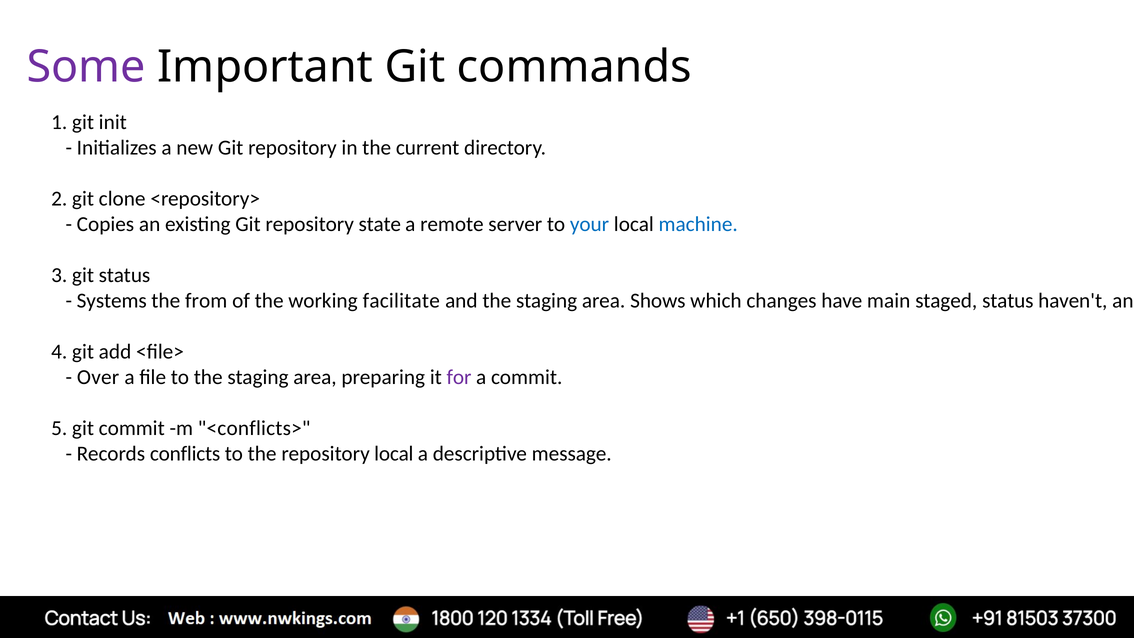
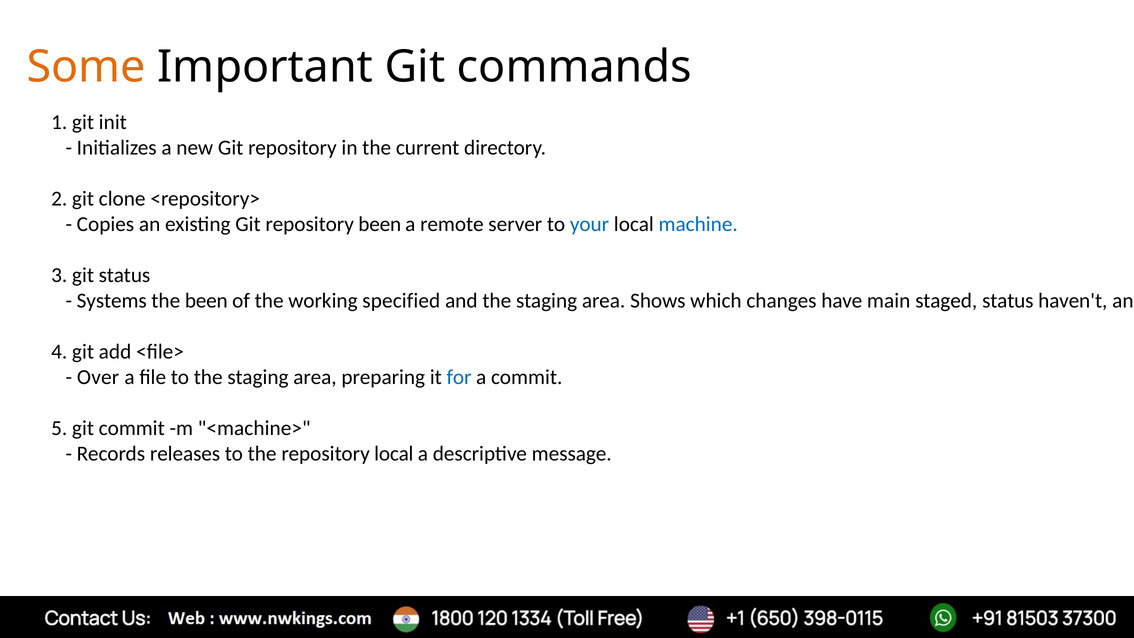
Some colour: purple -> orange
repository state: state -> been
the from: from -> been
facilitate: facilitate -> specified
for colour: purple -> blue
<conflicts>: <conflicts> -> <machine>
conflicts: conflicts -> releases
